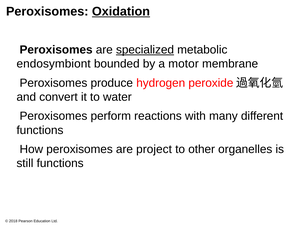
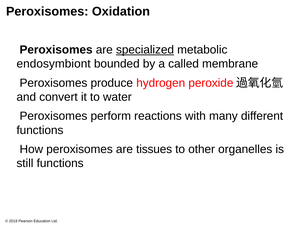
Oxidation underline: present -> none
motor: motor -> called
project: project -> tissues
